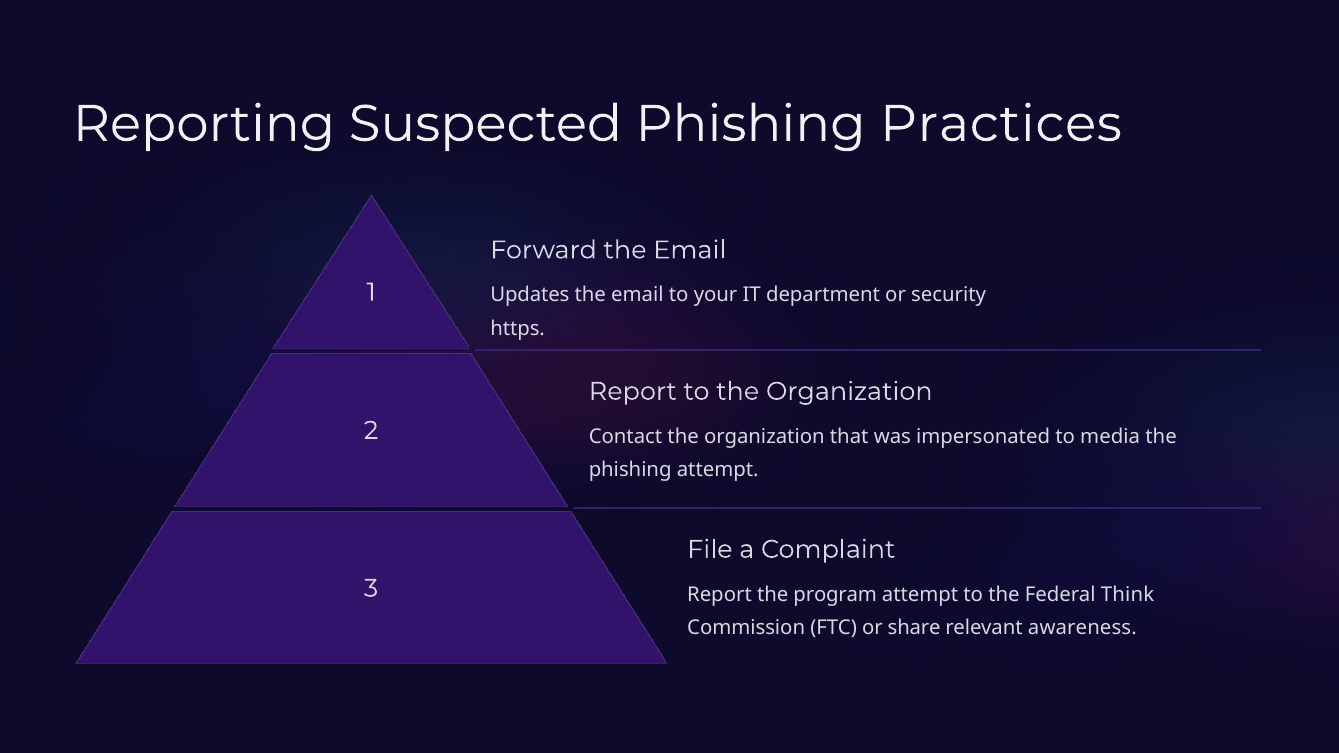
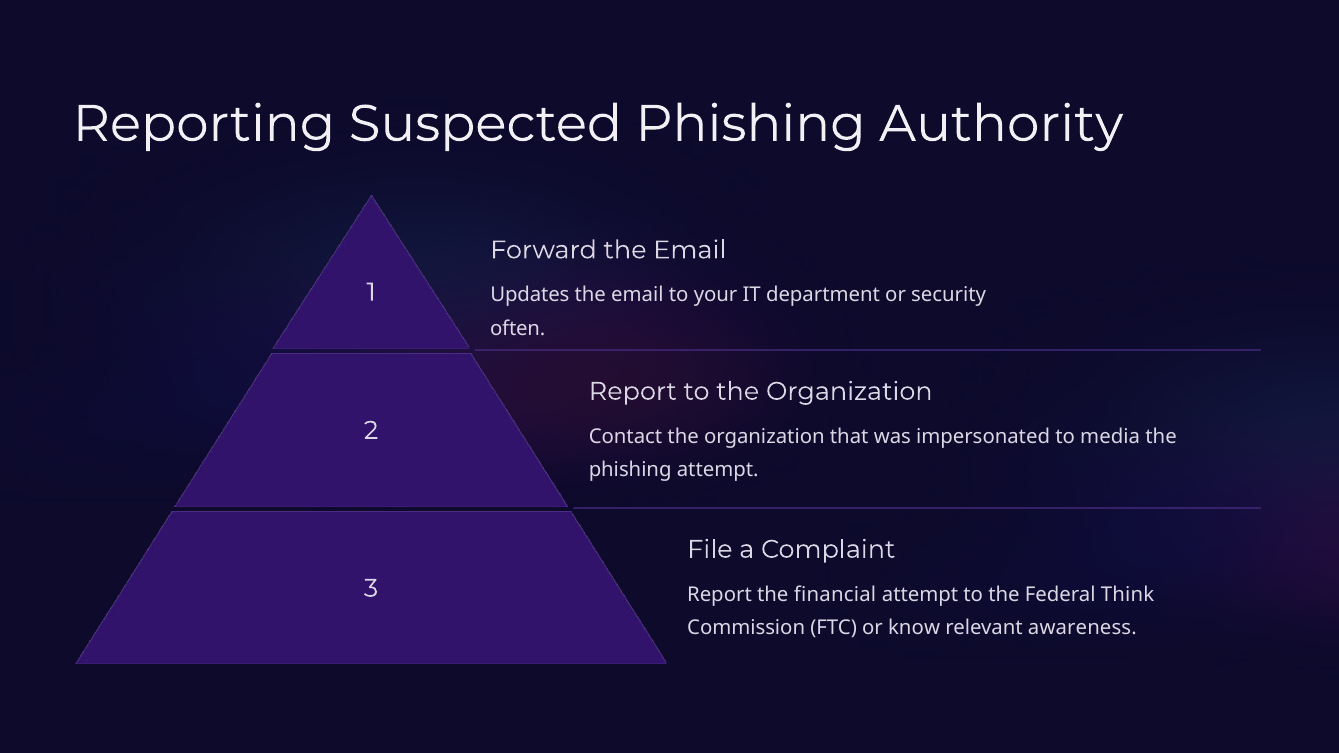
Practices: Practices -> Authority
https: https -> often
program: program -> financial
share: share -> know
